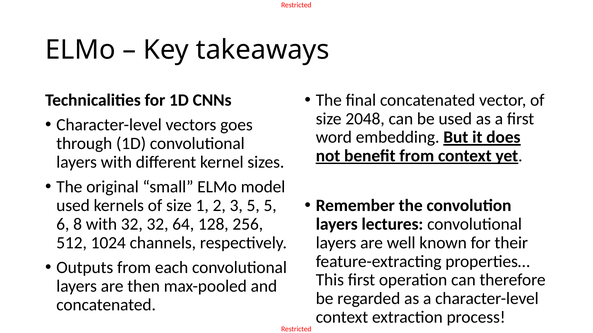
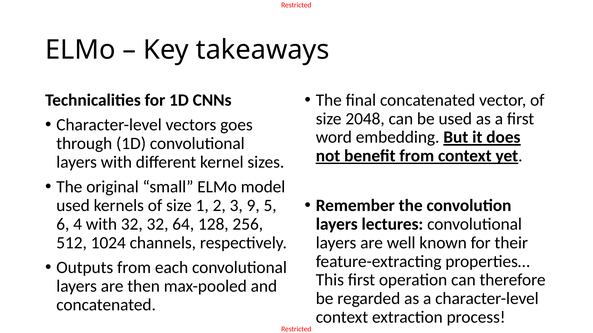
3 5: 5 -> 9
8: 8 -> 4
